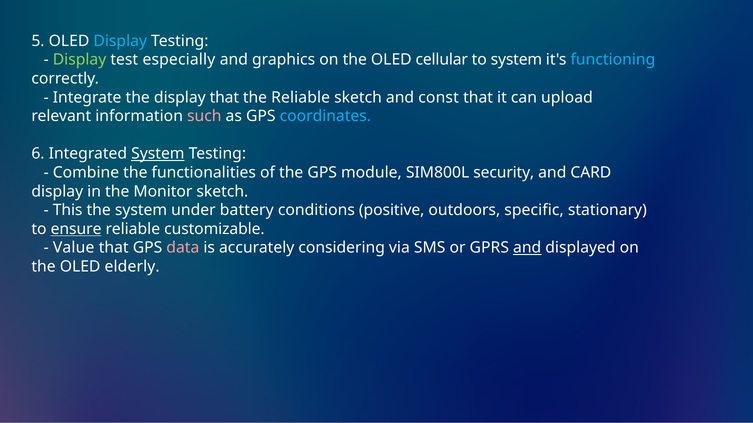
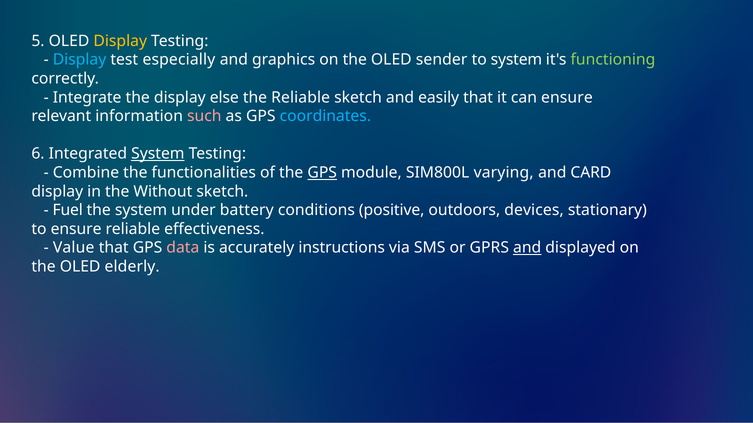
Display at (120, 41) colour: light blue -> yellow
Display at (80, 60) colour: light green -> light blue
cellular: cellular -> sender
functioning colour: light blue -> light green
display that: that -> else
const: const -> easily
can upload: upload -> ensure
GPS at (322, 173) underline: none -> present
security: security -> varying
Monitor: Monitor -> Without
This: This -> Fuel
specific: specific -> devices
ensure at (76, 229) underline: present -> none
customizable: customizable -> effectiveness
considering: considering -> instructions
